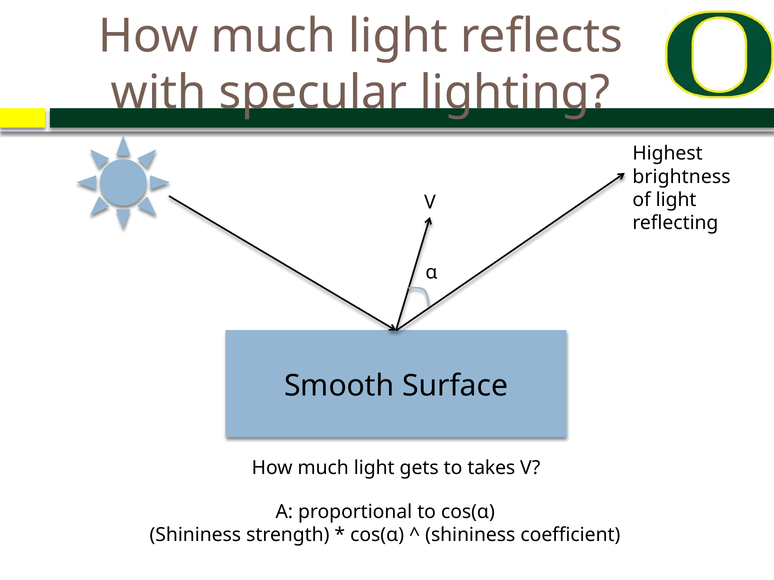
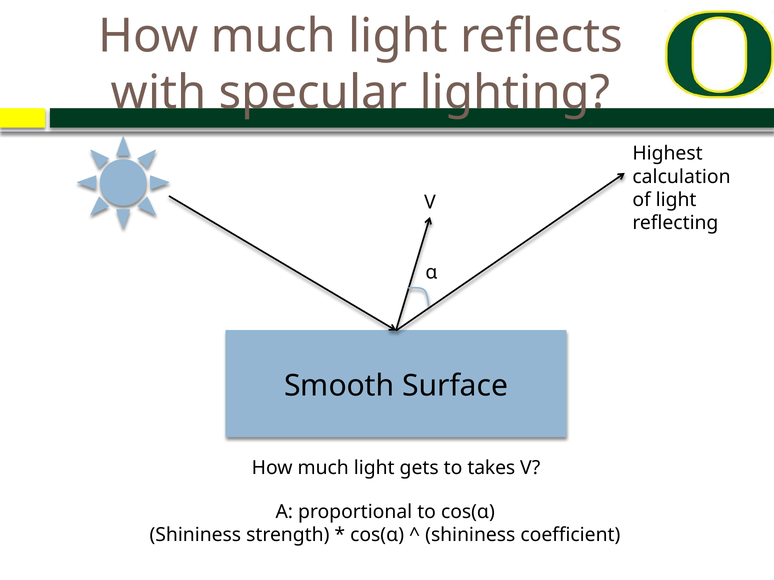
brightness: brightness -> calculation
